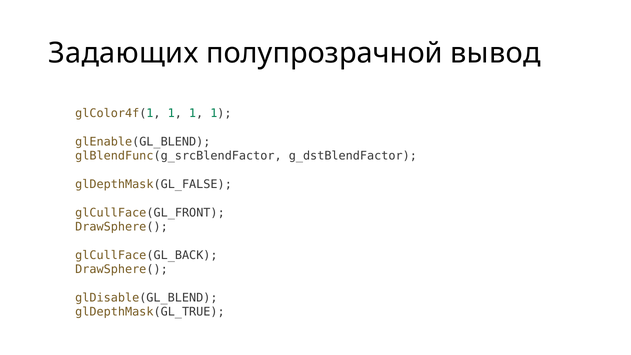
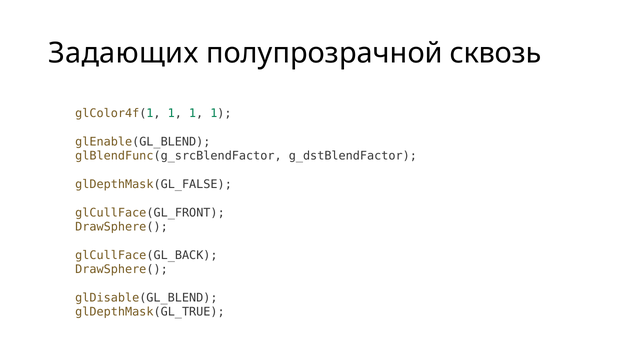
вывод: вывод -> сквозь
